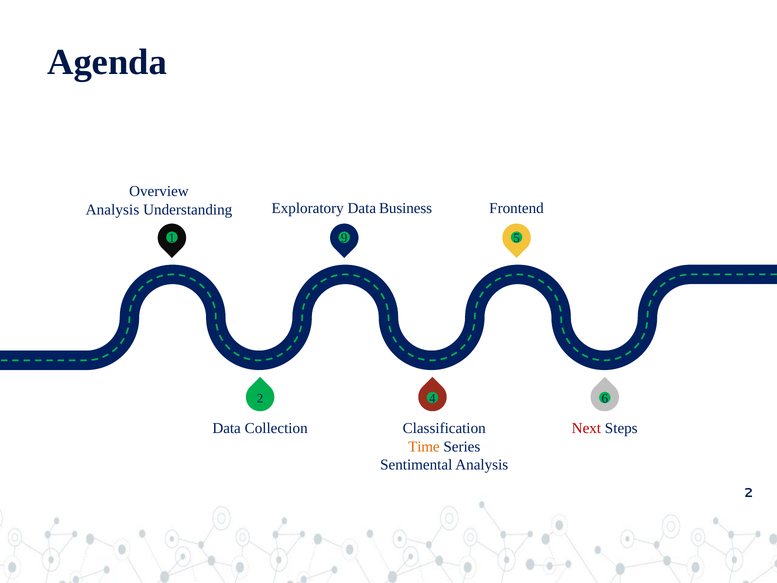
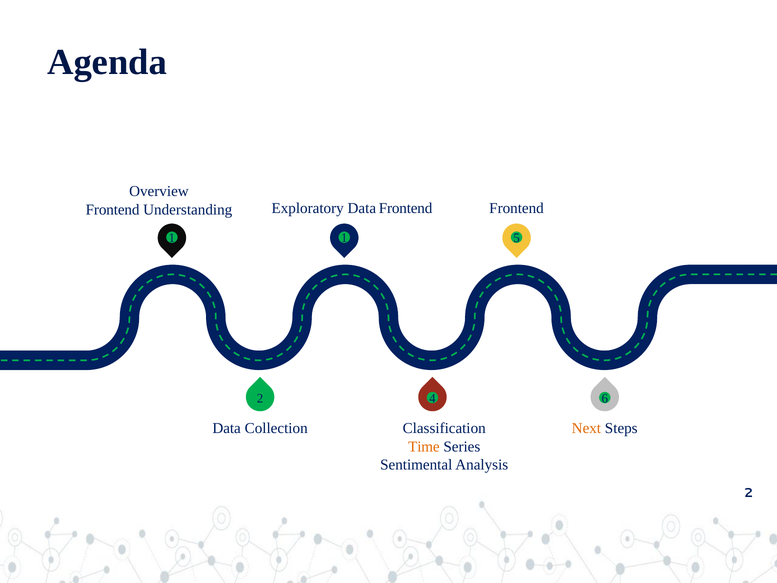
Analysis at (112, 210): Analysis -> Frontend
Data Business: Business -> Frontend
1 9: 9 -> 1
Next colour: red -> orange
